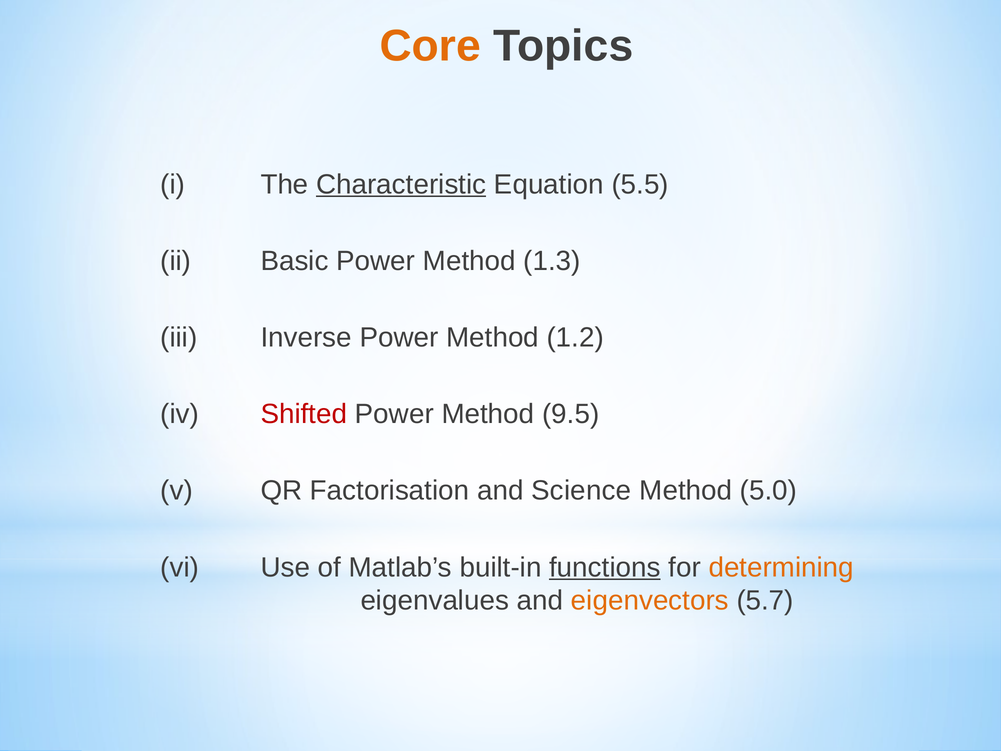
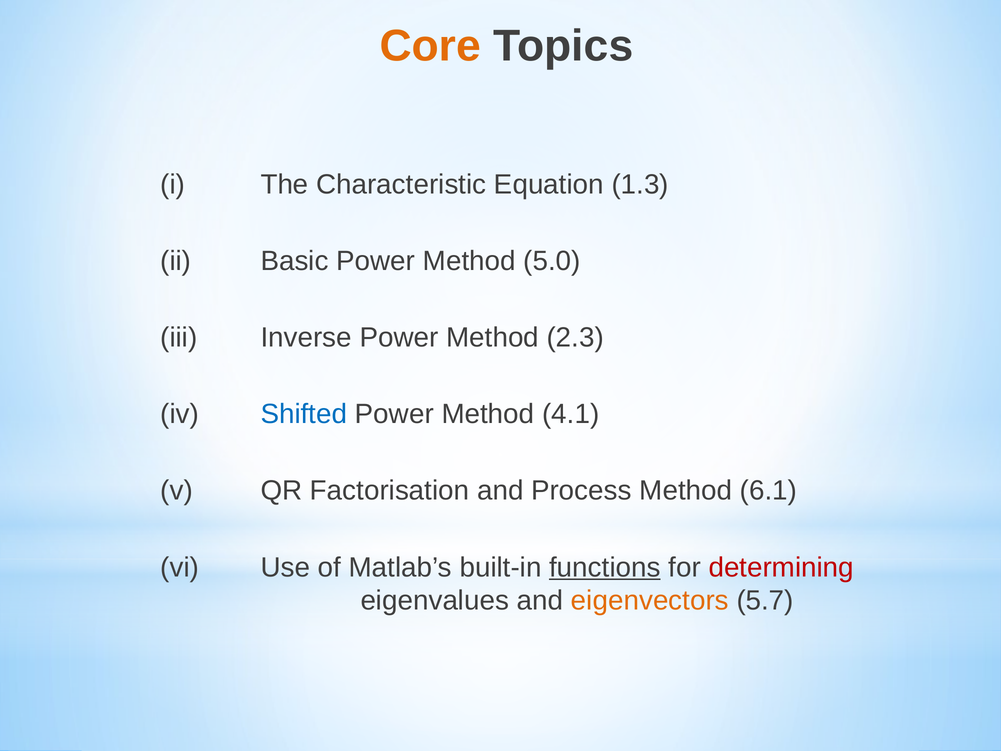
Characteristic underline: present -> none
5.5: 5.5 -> 1.3
1.3: 1.3 -> 5.0
1.2: 1.2 -> 2.3
Shifted colour: red -> blue
9.5: 9.5 -> 4.1
Science: Science -> Process
5.0: 5.0 -> 6.1
determining colour: orange -> red
